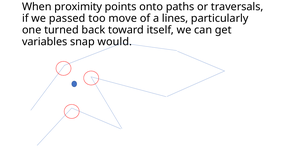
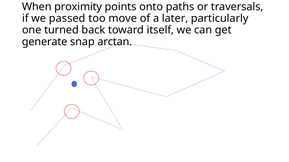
lines: lines -> later
variables: variables -> generate
would: would -> arctan
